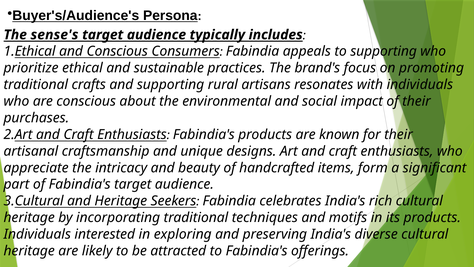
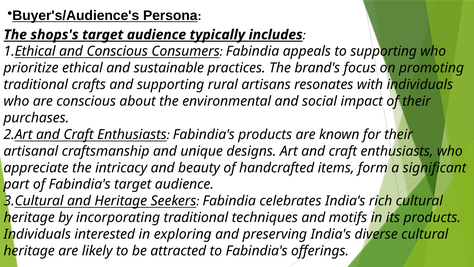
sense's: sense's -> shops's
